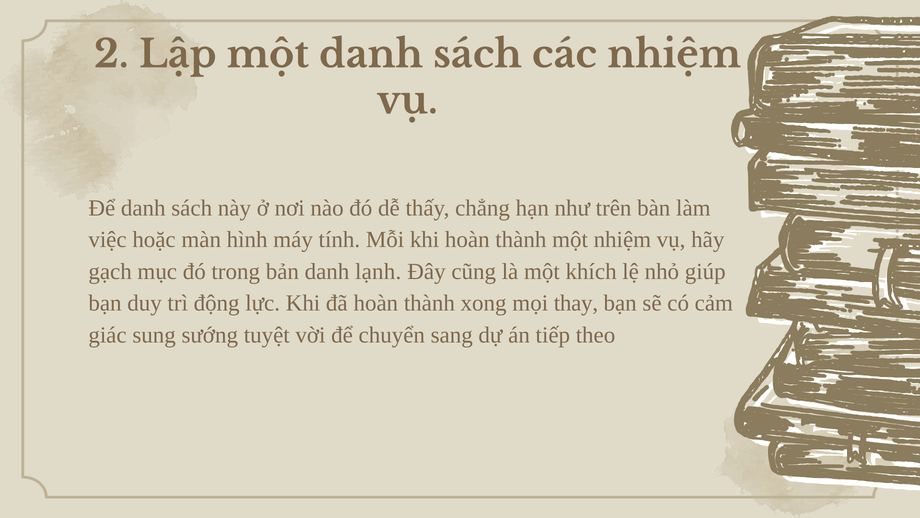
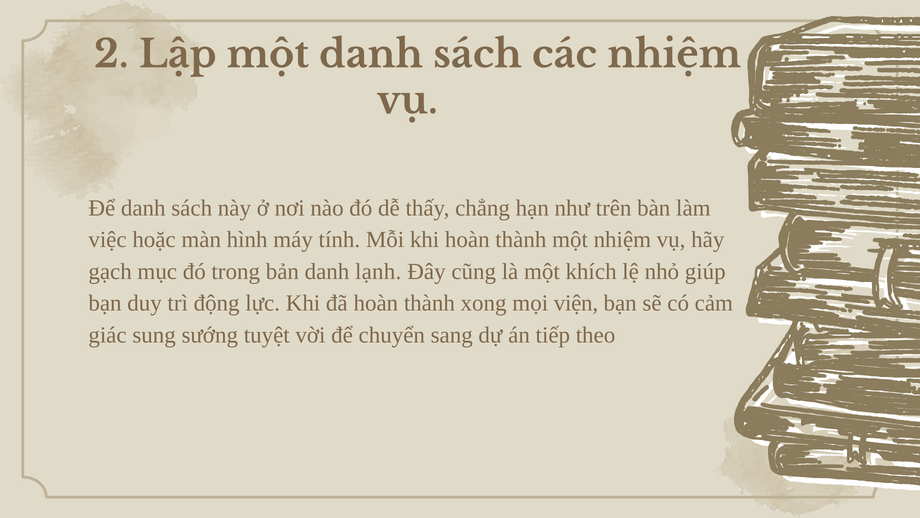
thay: thay -> viện
